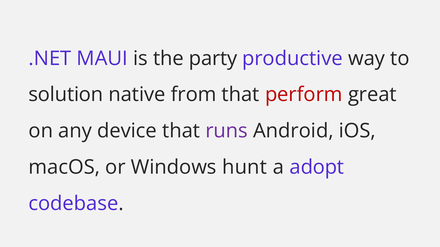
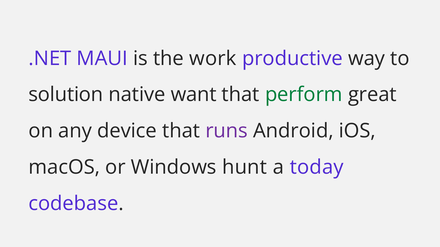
party: party -> work
from: from -> want
perform colour: red -> green
adopt: adopt -> today
